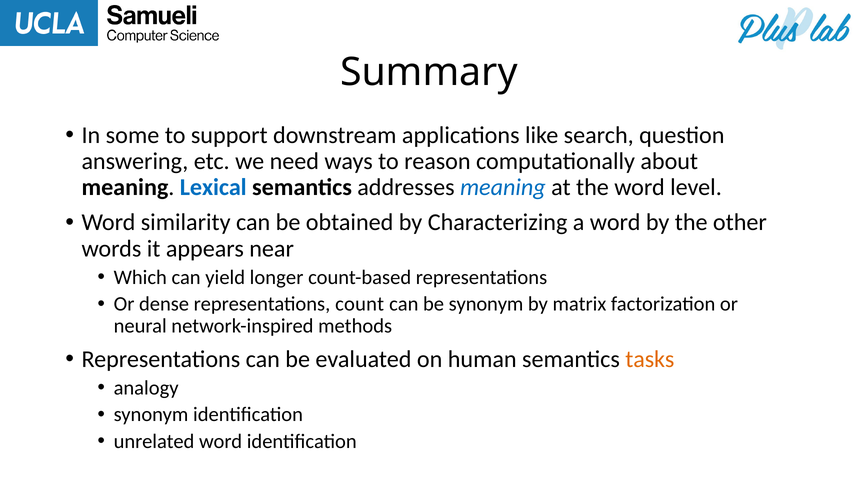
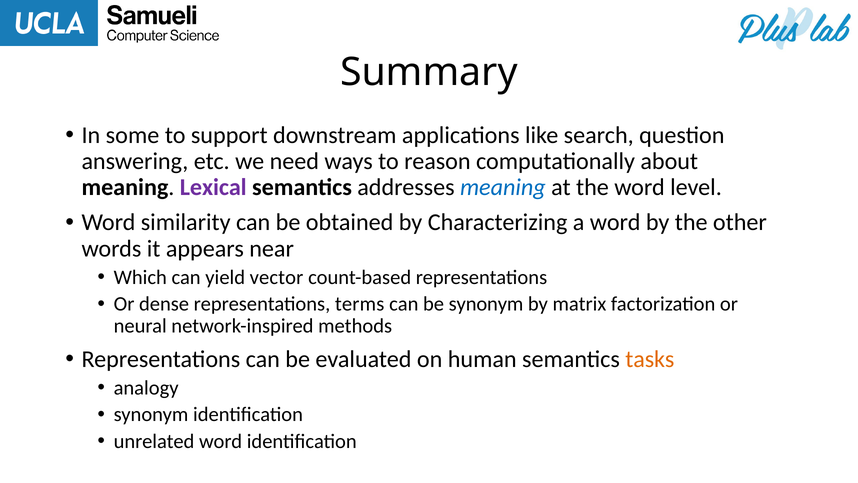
Lexical colour: blue -> purple
longer: longer -> vector
count: count -> terms
